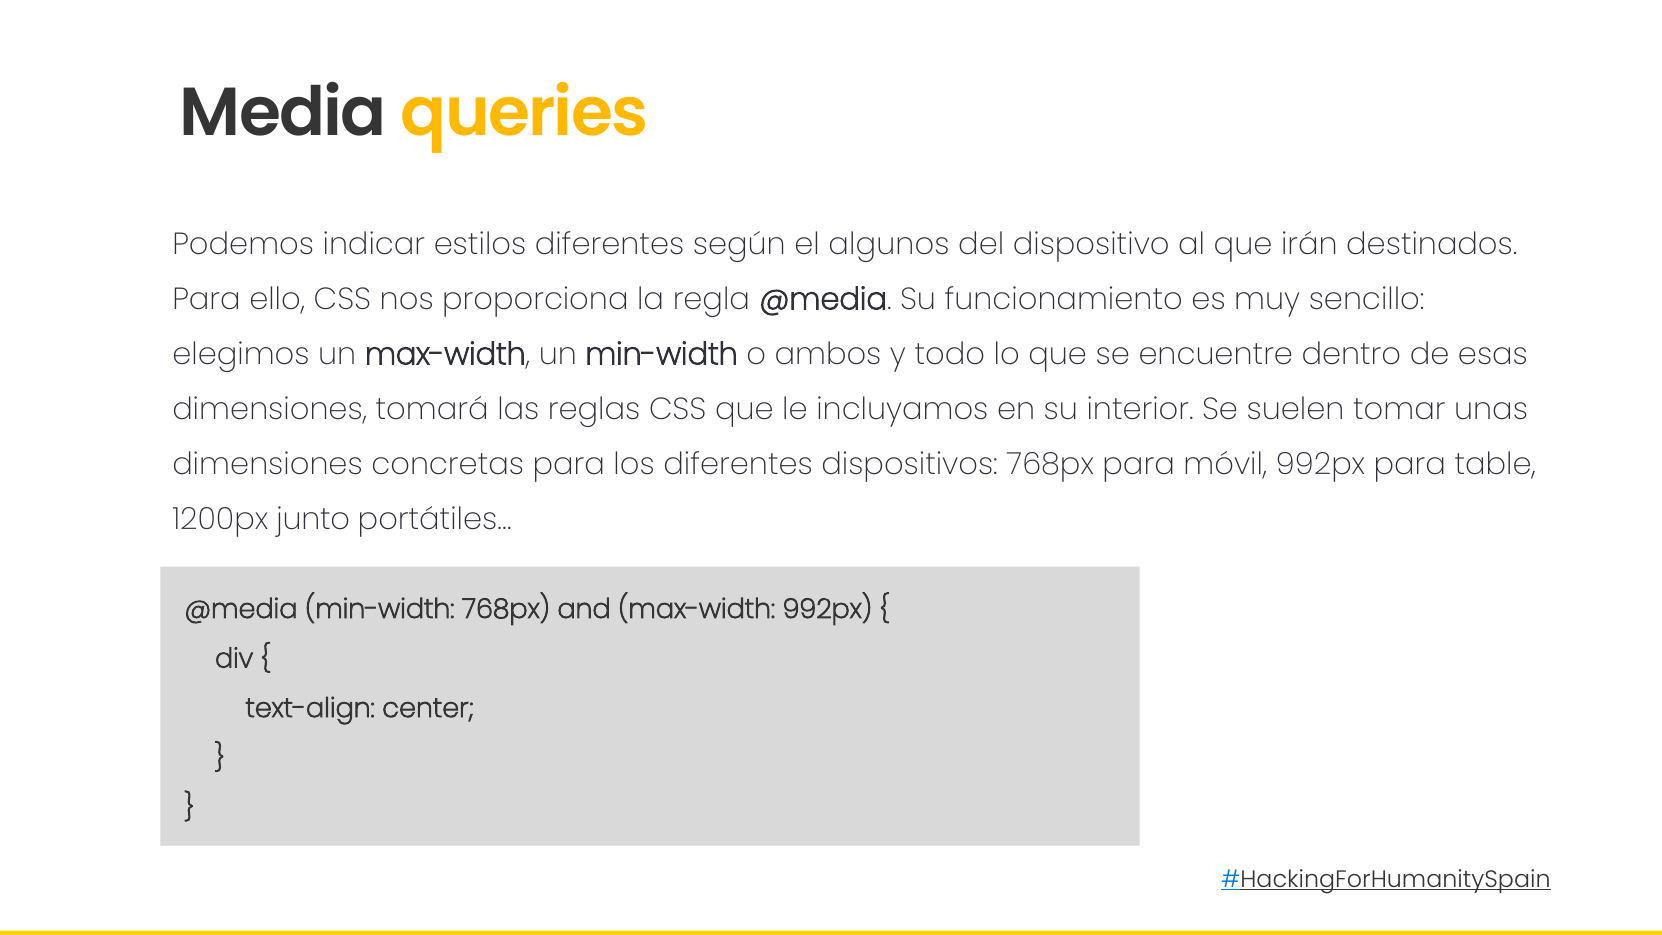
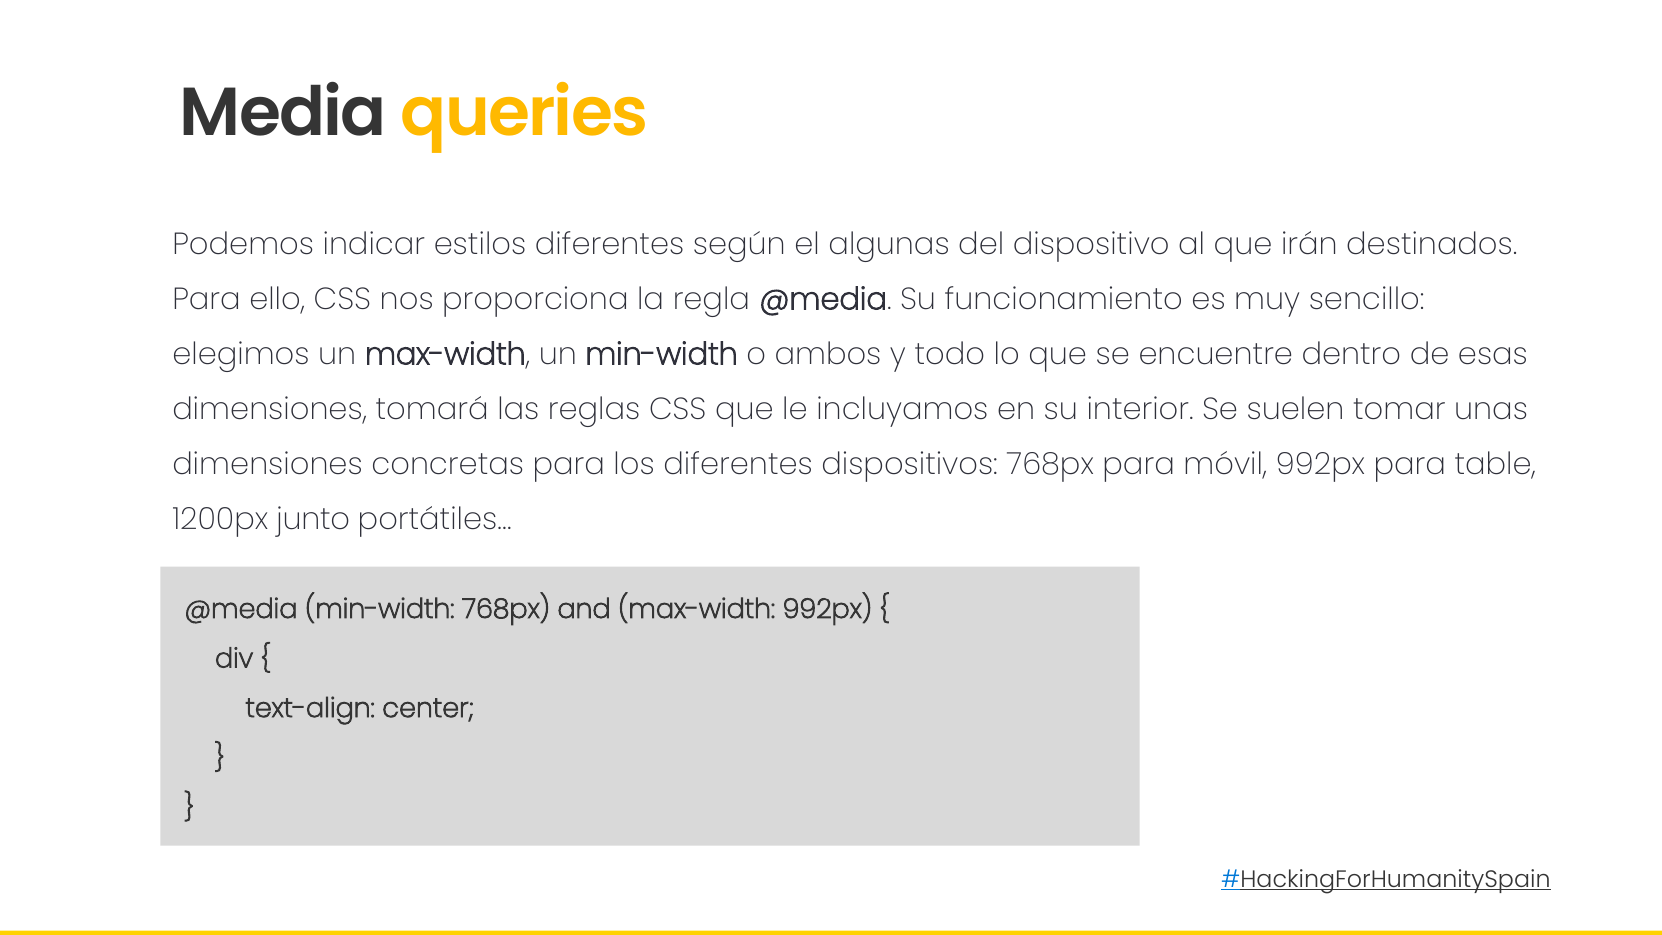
algunos: algunos -> algunas
